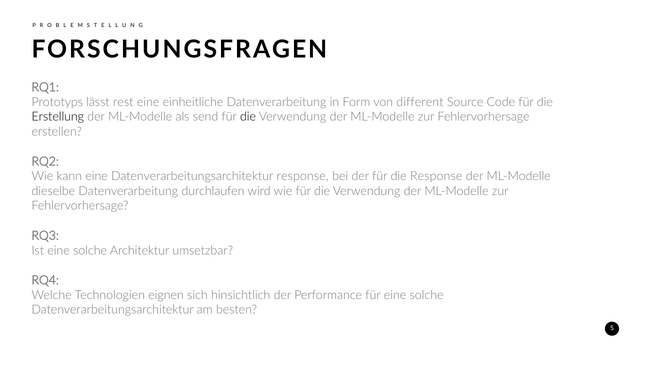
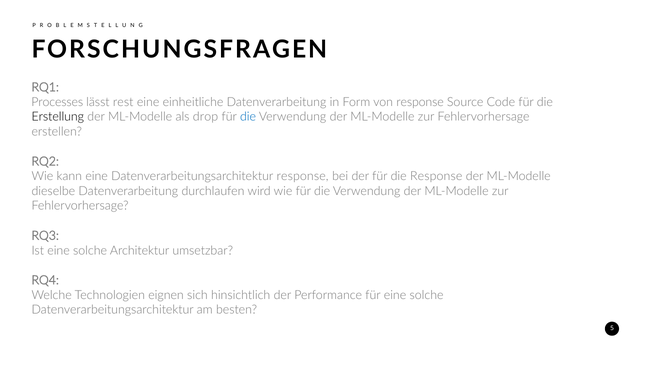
Prototyps: Prototyps -> Processes
von different: different -> response
send: send -> drop
die at (248, 117) colour: black -> blue
